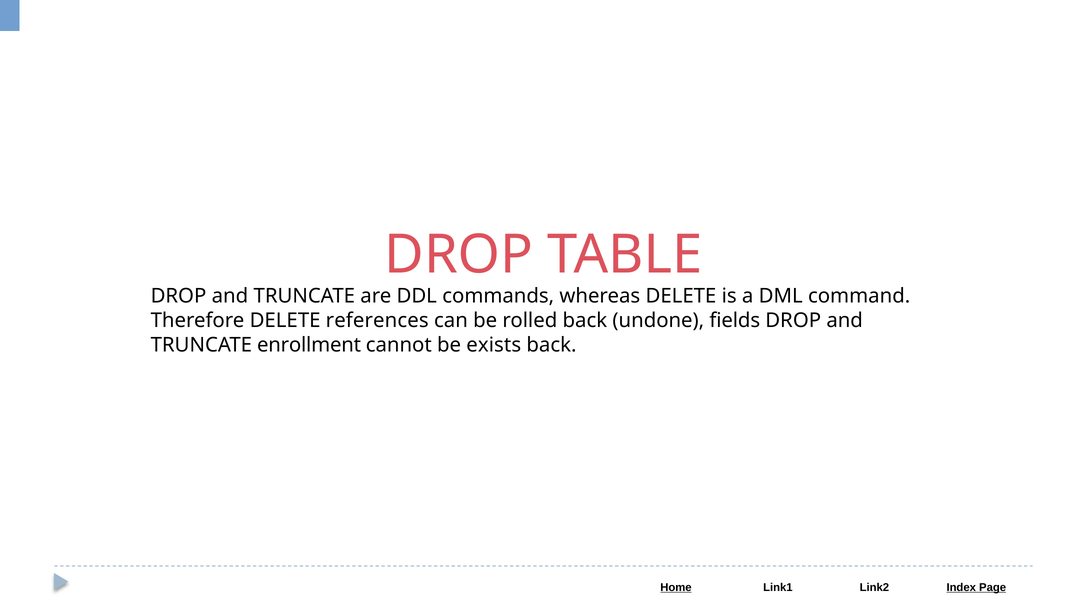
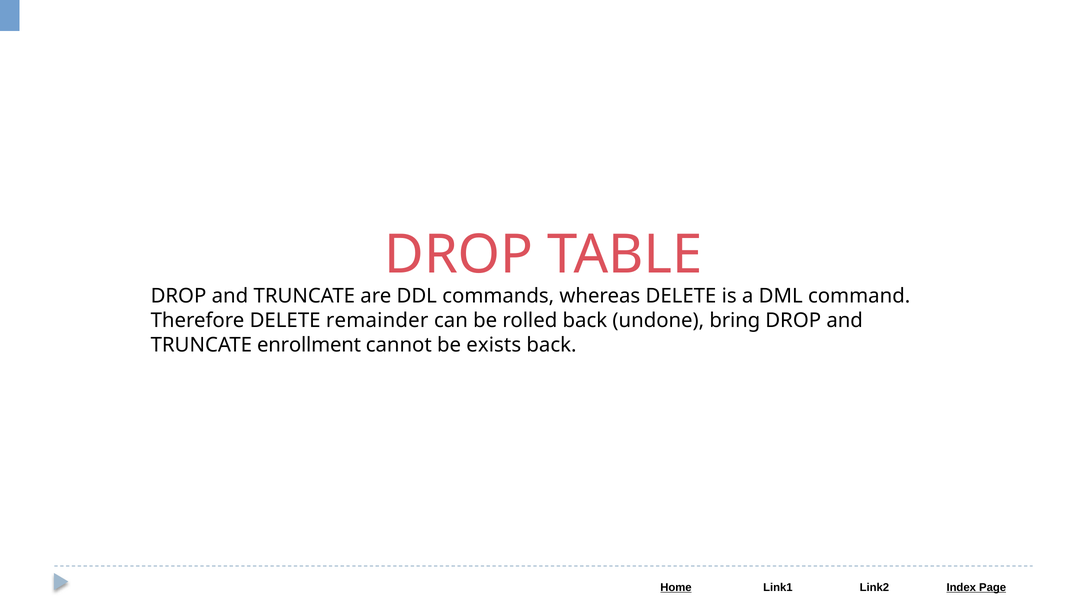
references: references -> remainder
fields: fields -> bring
